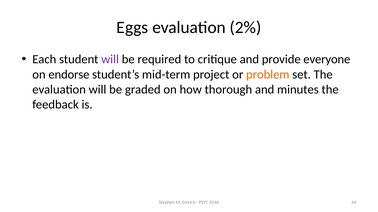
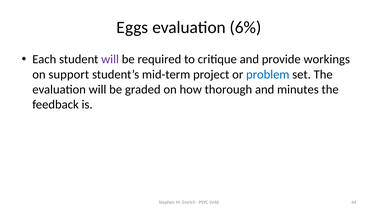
2%: 2% -> 6%
everyone: everyone -> workings
endorse: endorse -> support
problem colour: orange -> blue
